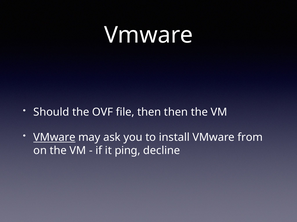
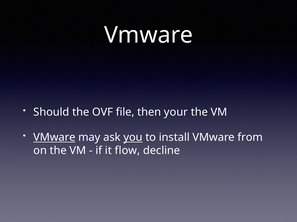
then then: then -> your
you underline: none -> present
ping: ping -> flow
